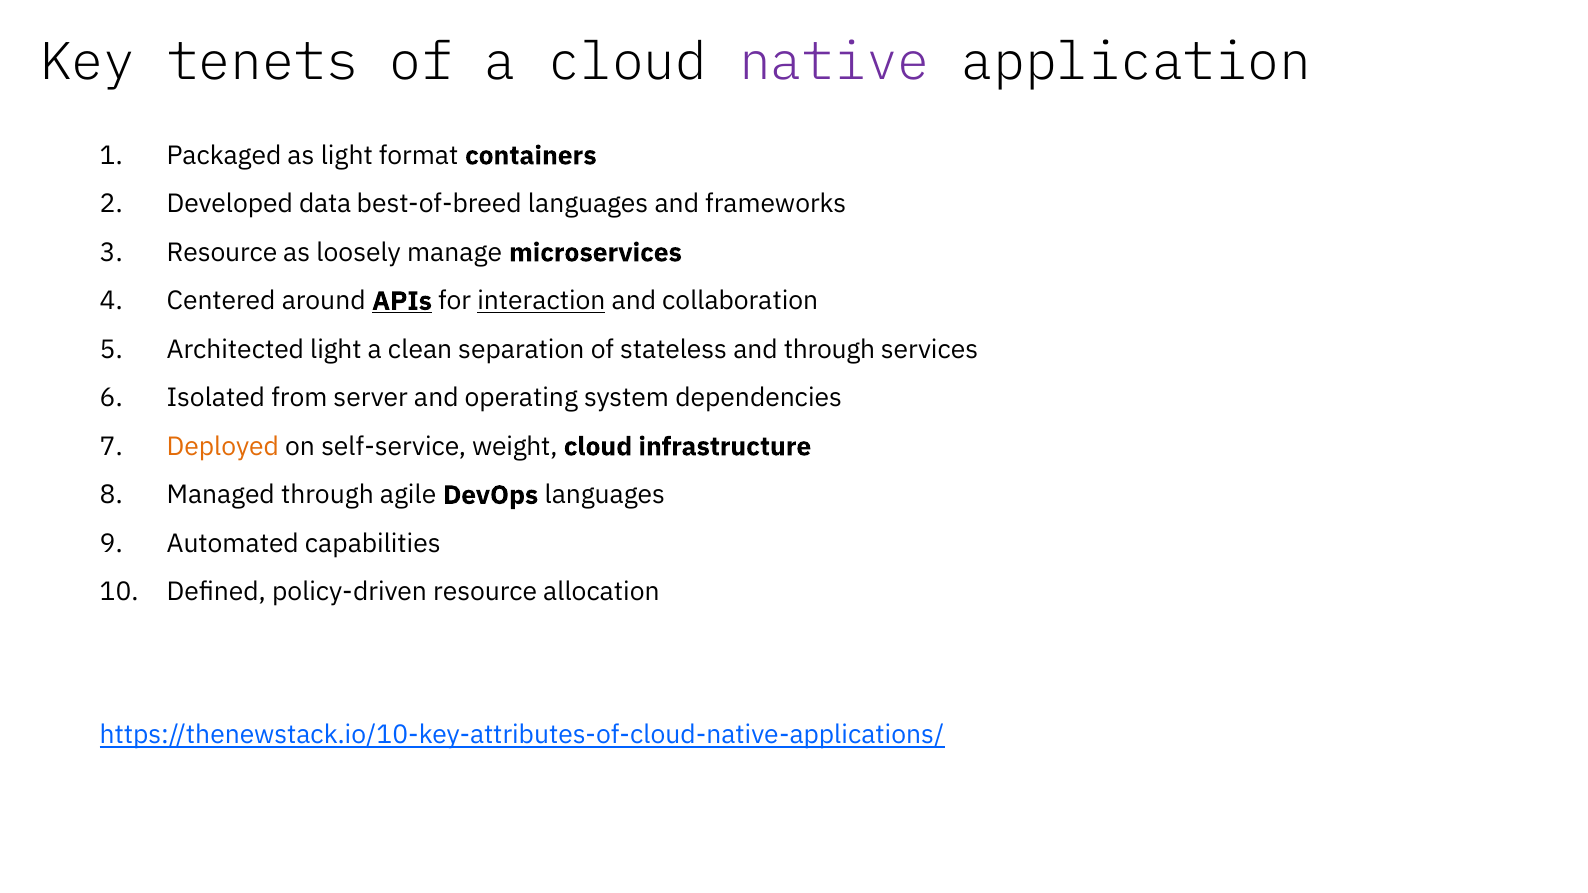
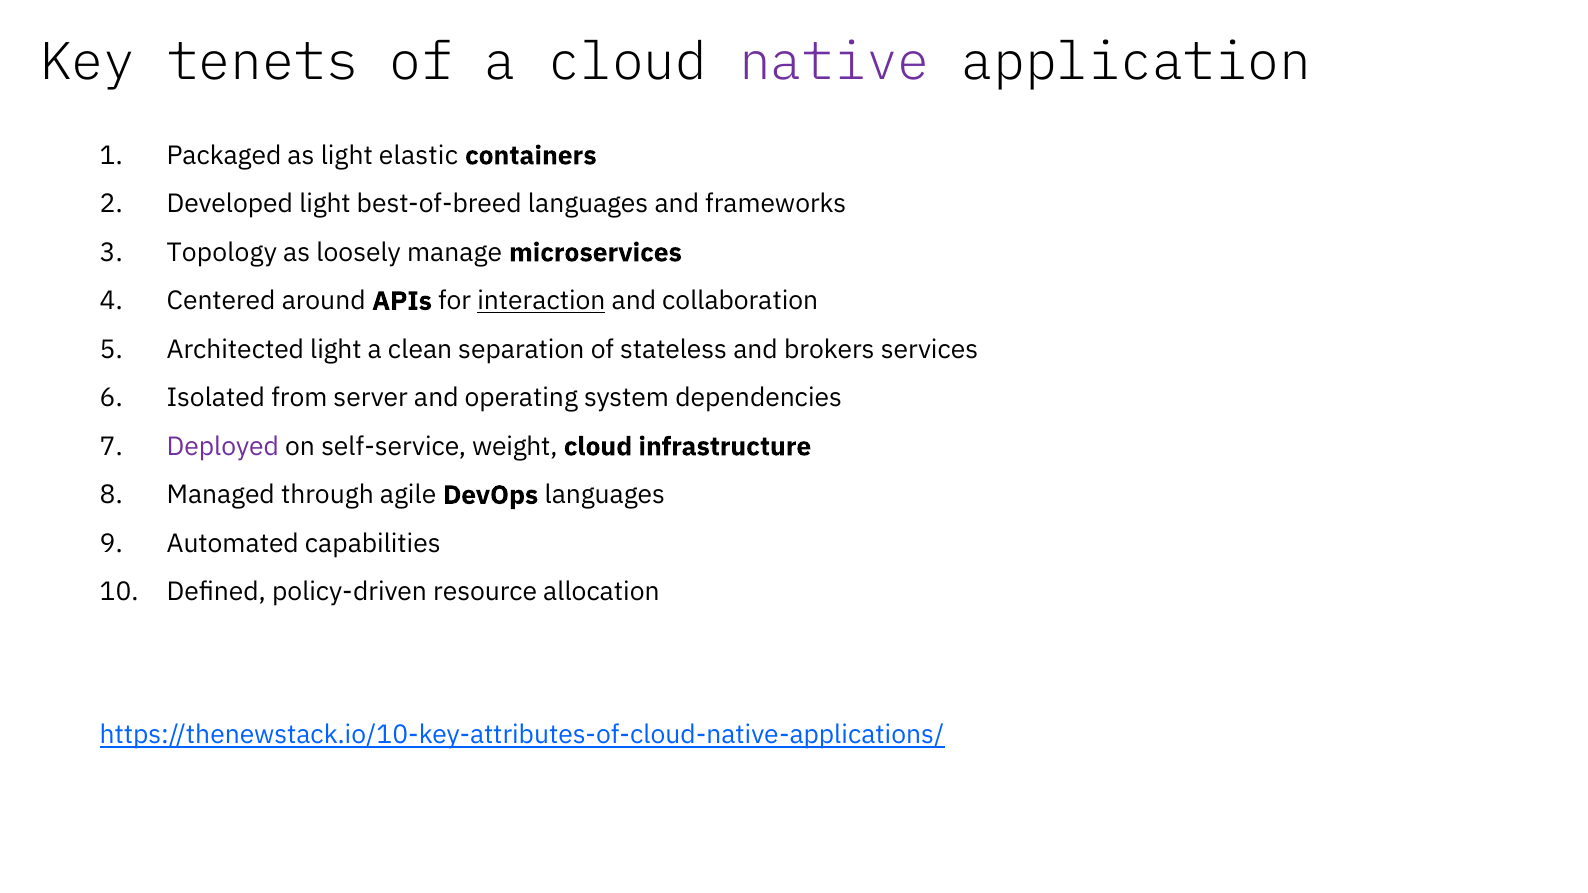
format: format -> elastic
Developed data: data -> light
Resource at (222, 253): Resource -> Topology
APIs underline: present -> none
and through: through -> brokers
Deployed colour: orange -> purple
